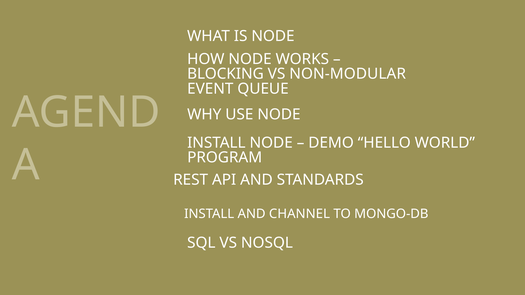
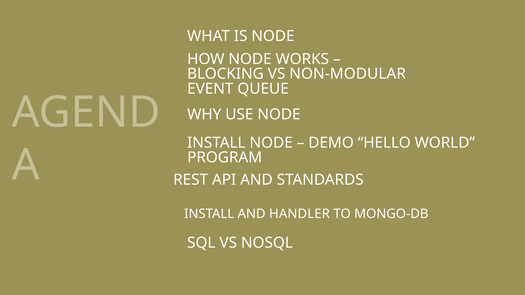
CHANNEL: CHANNEL -> HANDLER
